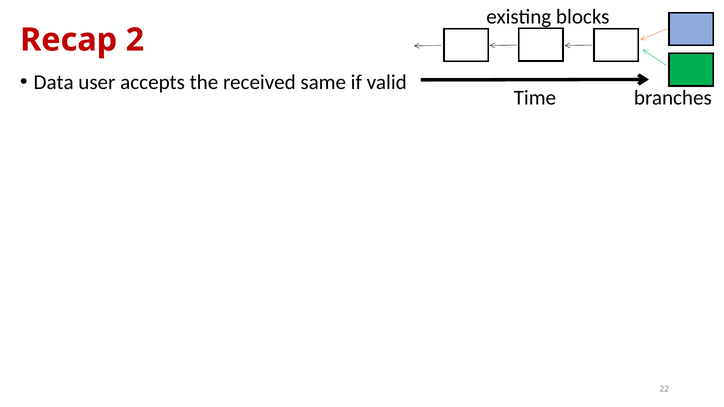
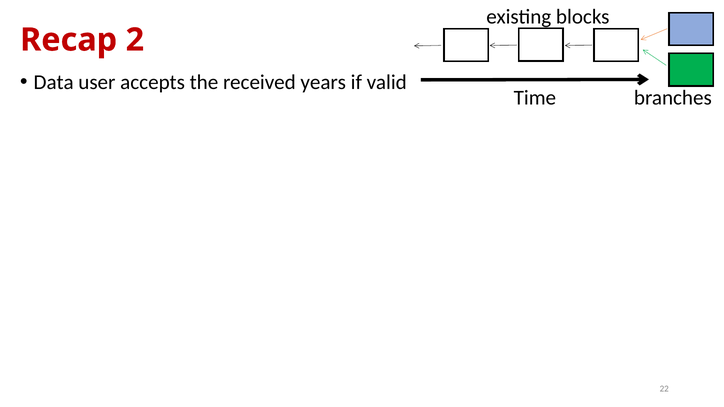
same: same -> years
